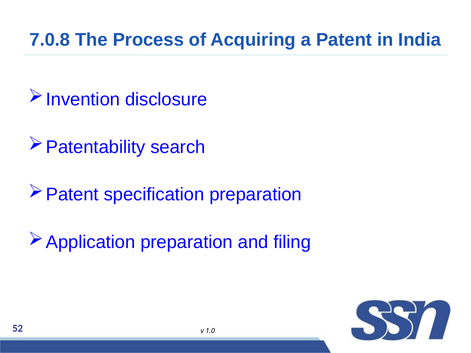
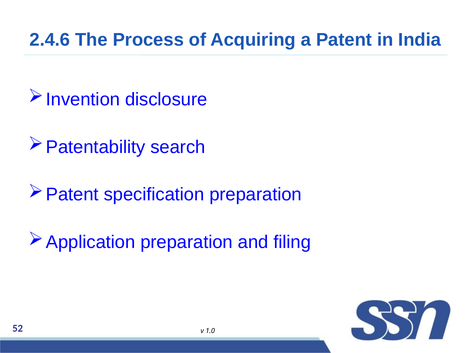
7.0.8: 7.0.8 -> 2.4.6
